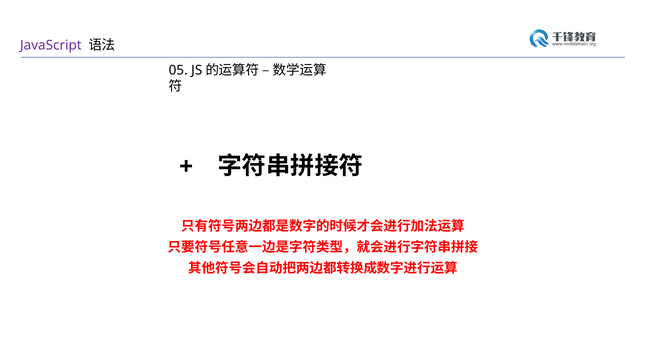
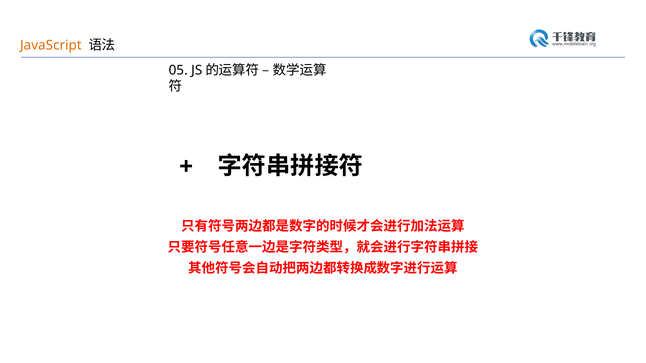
JavaScript colour: purple -> orange
